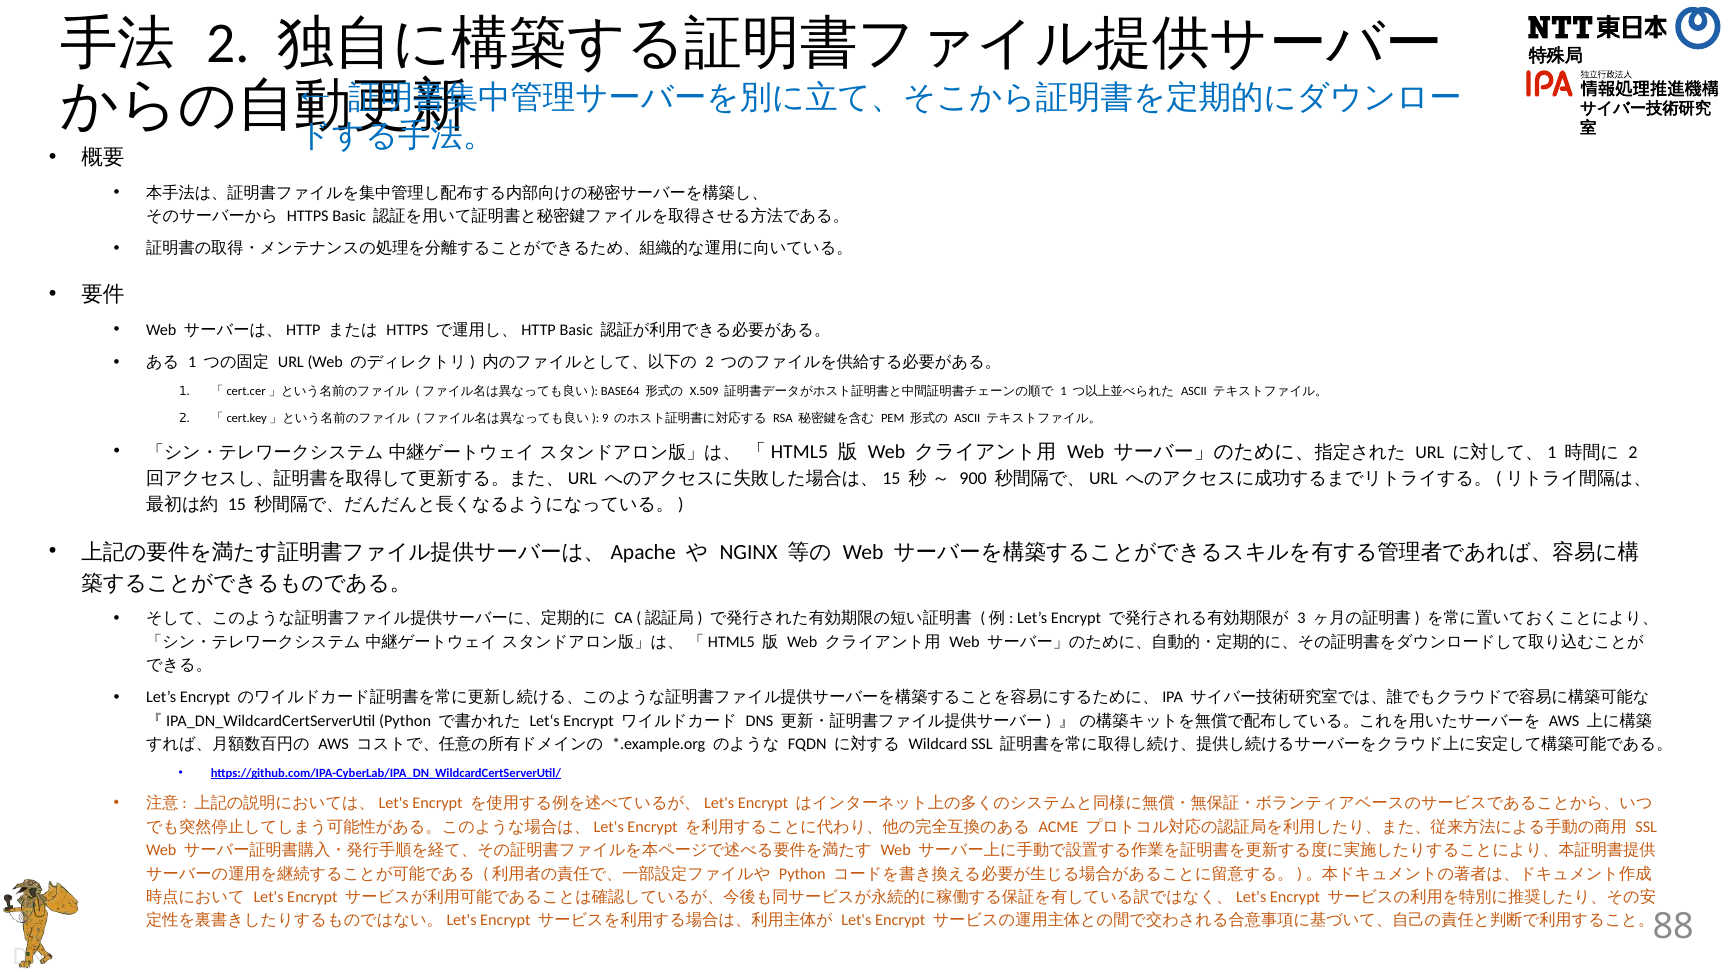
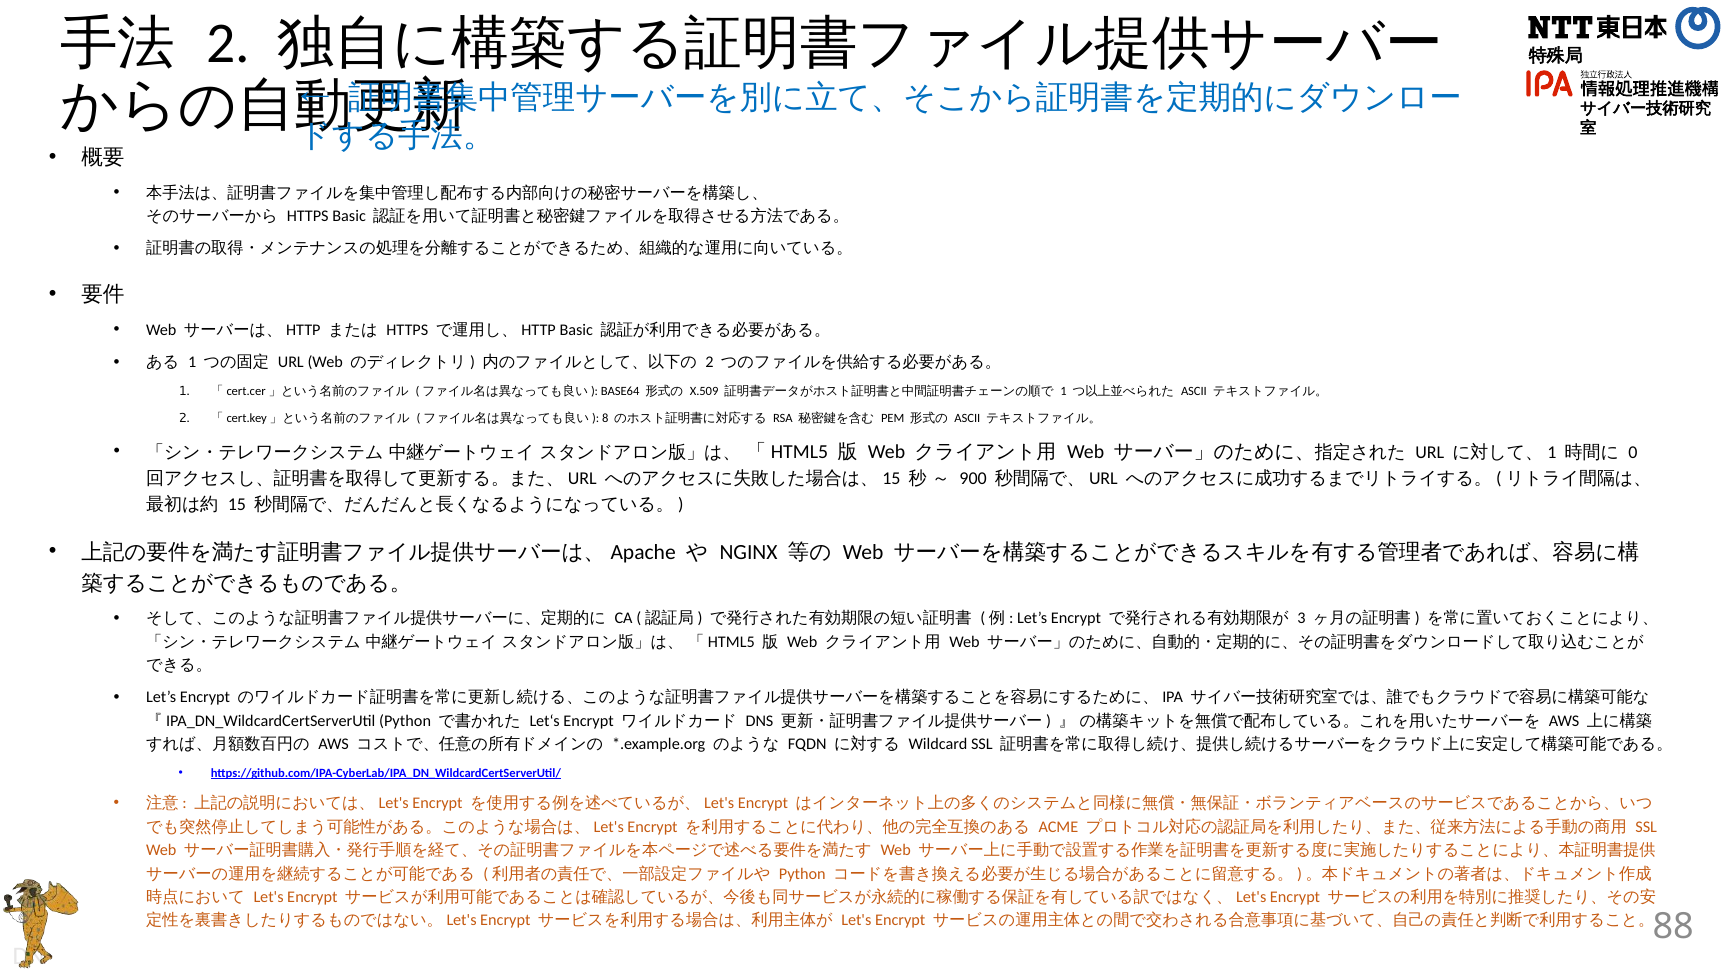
9: 9 -> 8
2 at (1633, 453): 2 -> 0
